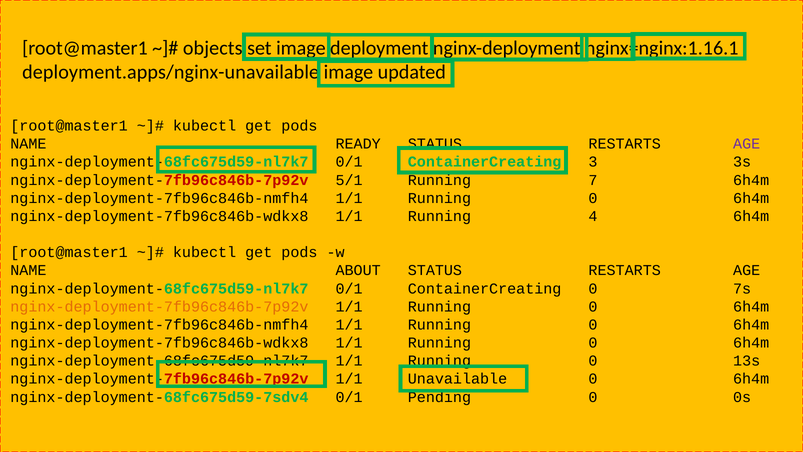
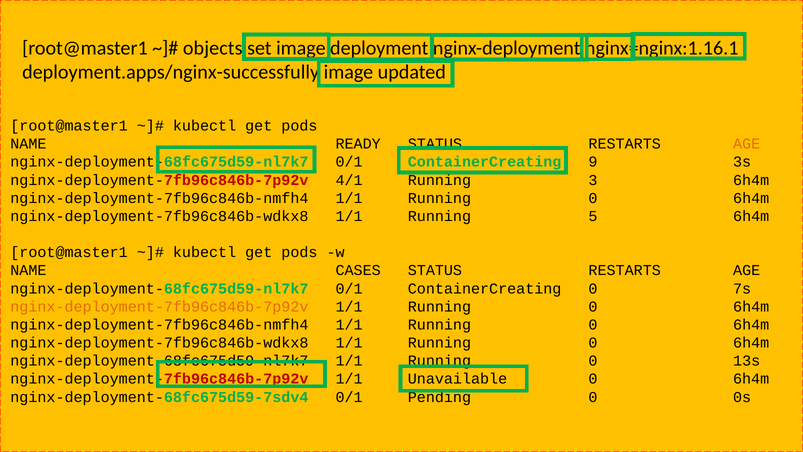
deployment.apps/nginx-unavailable: deployment.apps/nginx-unavailable -> deployment.apps/nginx-successfully
AGE at (747, 144) colour: purple -> orange
3: 3 -> 9
5/1: 5/1 -> 4/1
7: 7 -> 3
4: 4 -> 5
ABOUT: ABOUT -> CASES
